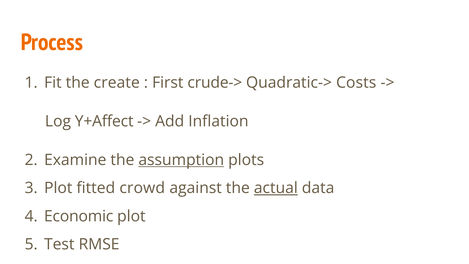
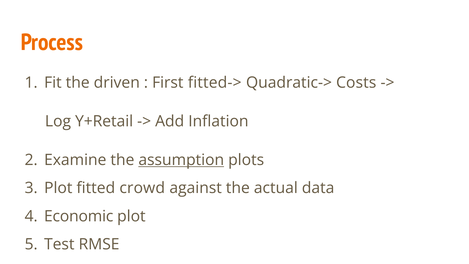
create: create -> driven
crude->: crude-> -> fitted->
Y+Affect: Y+Affect -> Y+Retail
actual underline: present -> none
